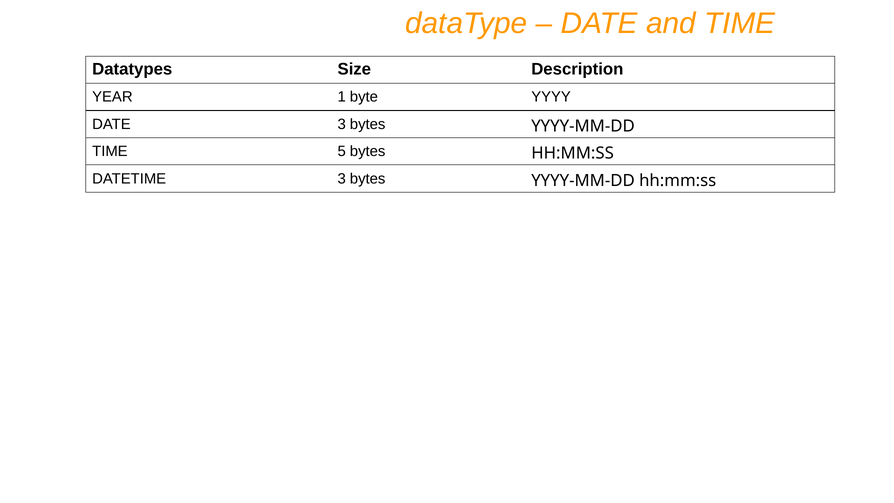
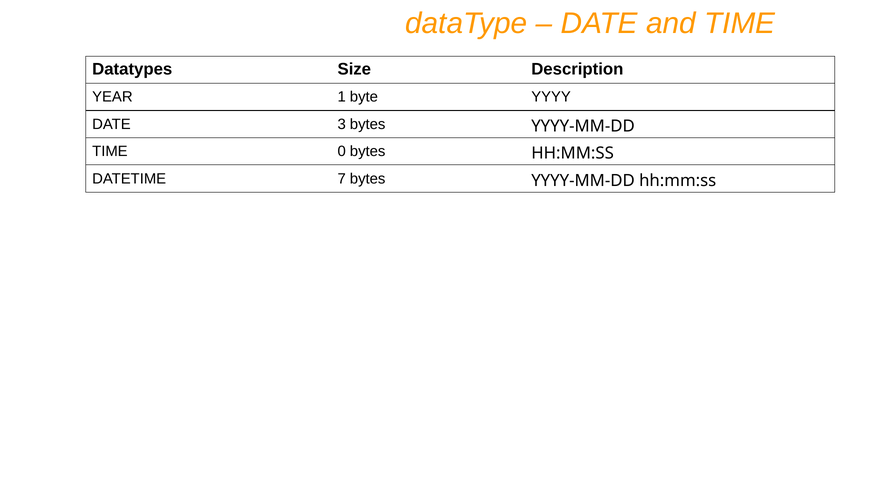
5: 5 -> 0
DATETIME 3: 3 -> 7
